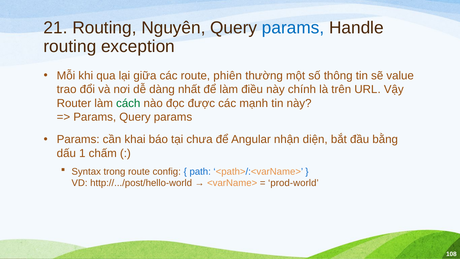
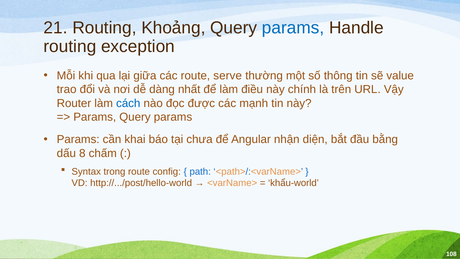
Nguyên: Nguyên -> Khoảng
phiên: phiên -> serve
cách colour: green -> blue
1: 1 -> 8
prod-world: prod-world -> khẩu-world
